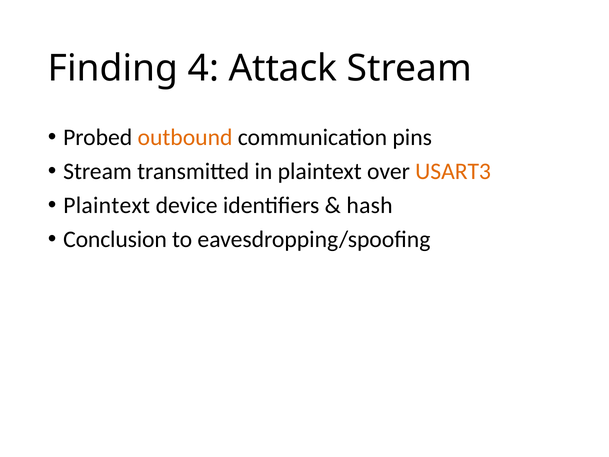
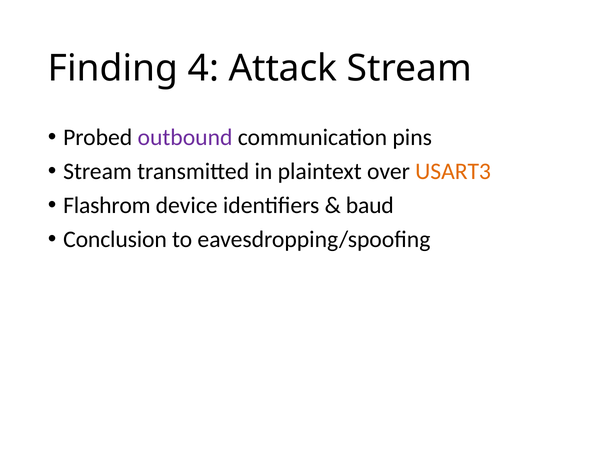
outbound colour: orange -> purple
Plaintext at (107, 205): Plaintext -> Flashrom
hash: hash -> baud
